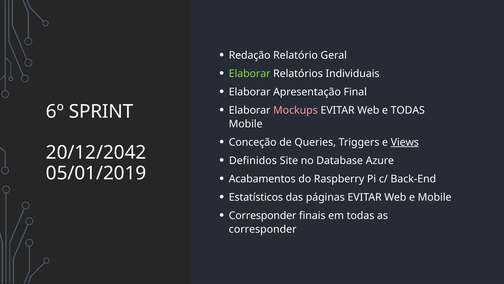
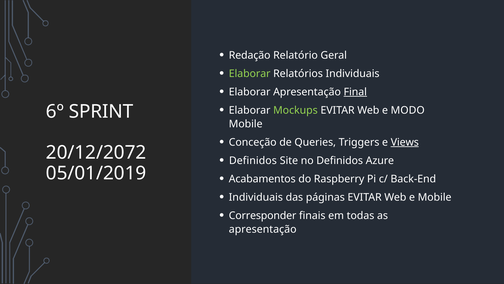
Final underline: none -> present
Mockups colour: pink -> light green
e TODAS: TODAS -> MODO
20/12/2042: 20/12/2042 -> 20/12/2072
no Database: Database -> Definidos
Estatísticos at (256, 197): Estatísticos -> Individuais
corresponder at (263, 229): corresponder -> apresentação
